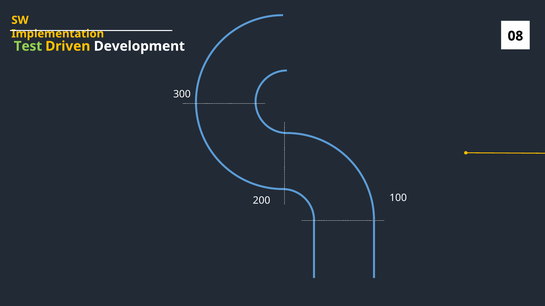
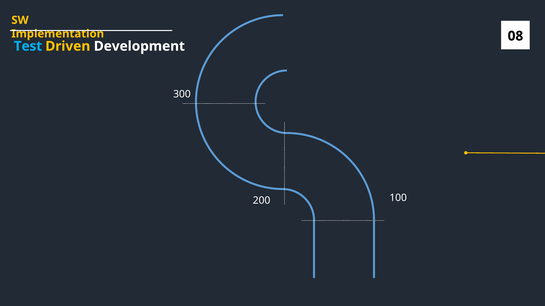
Test colour: light green -> light blue
